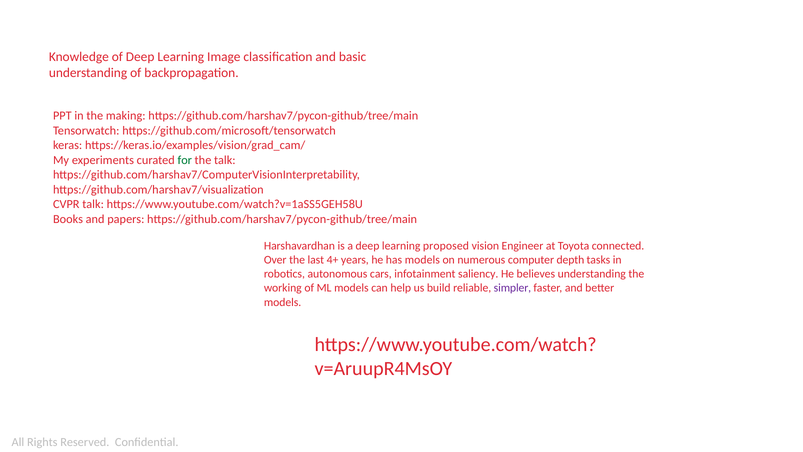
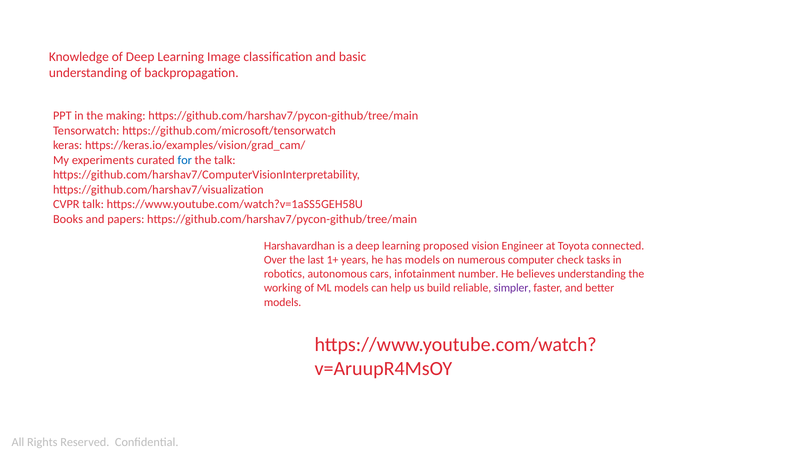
for colour: green -> blue
4+: 4+ -> 1+
depth: depth -> check
saliency: saliency -> number
